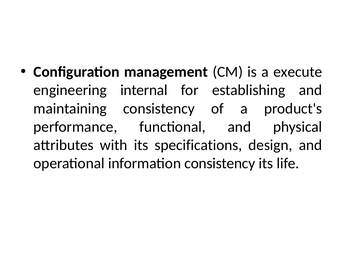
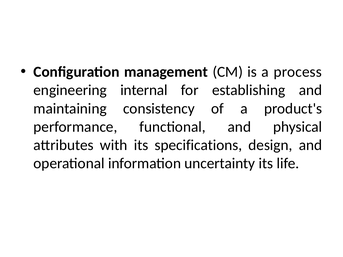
execute: execute -> process
information consistency: consistency -> uncertainty
